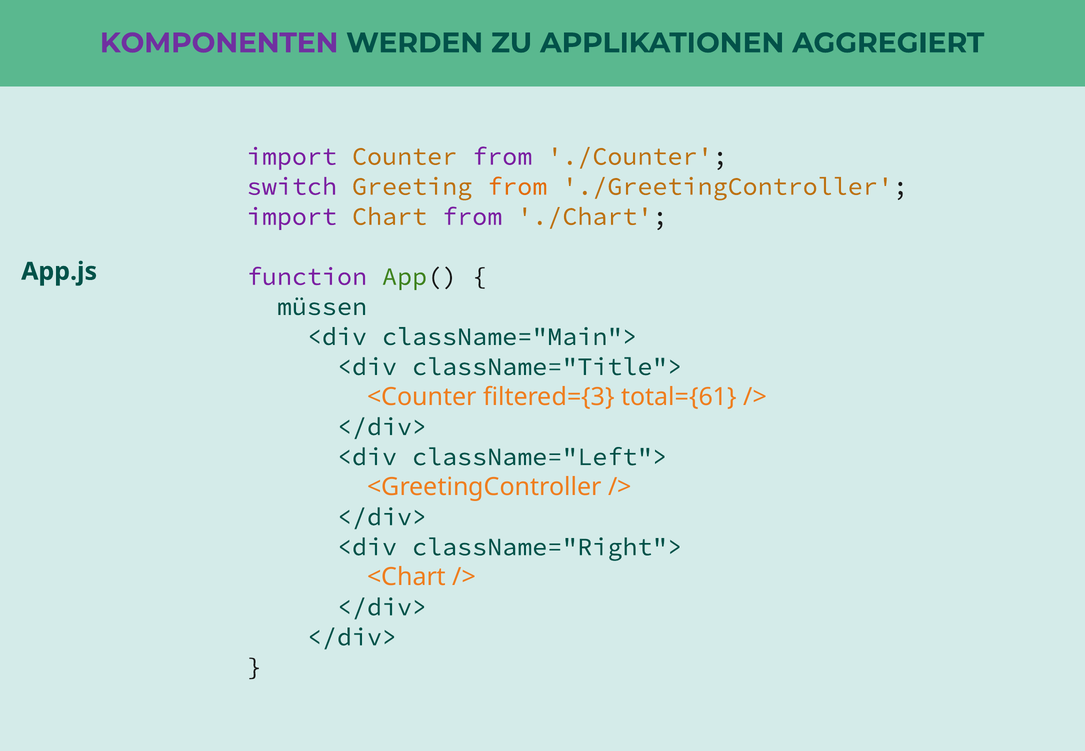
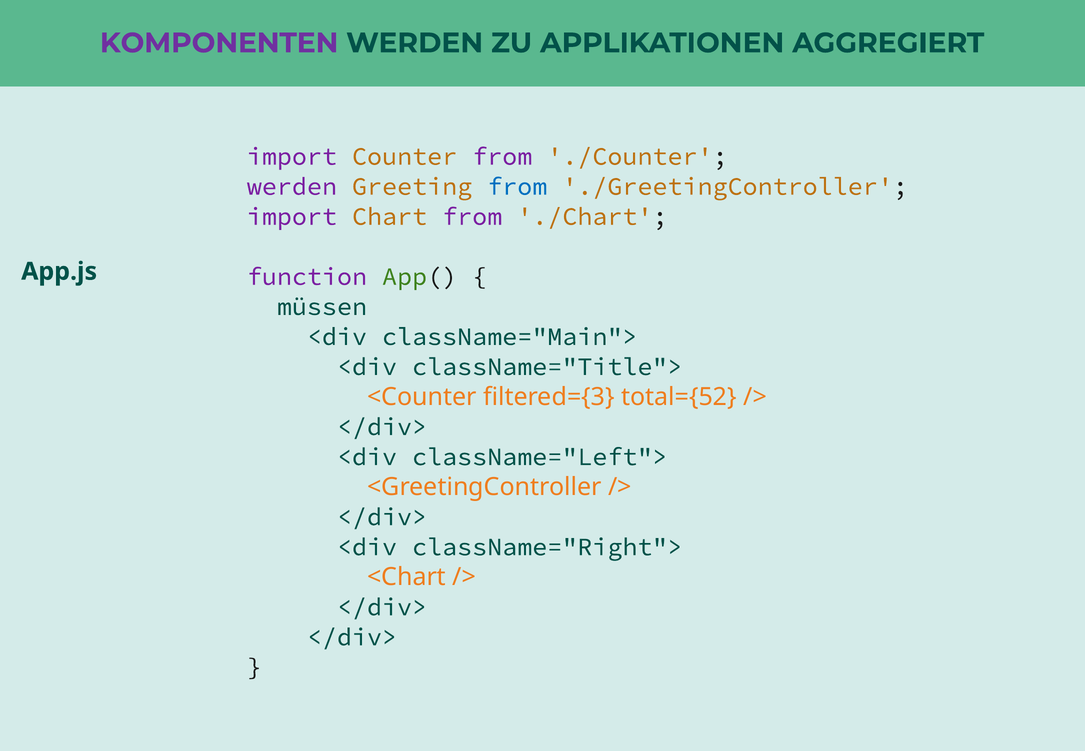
switch at (292, 187): switch -> werden
from at (517, 187) colour: orange -> blue
total={61: total={61 -> total={52
